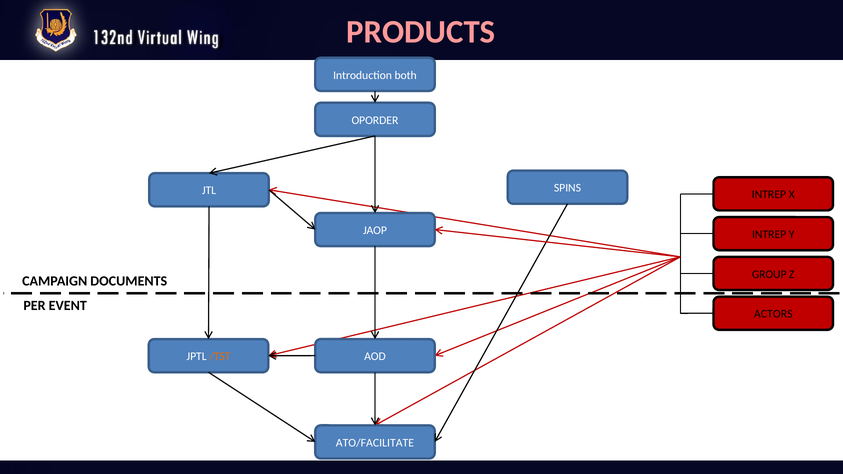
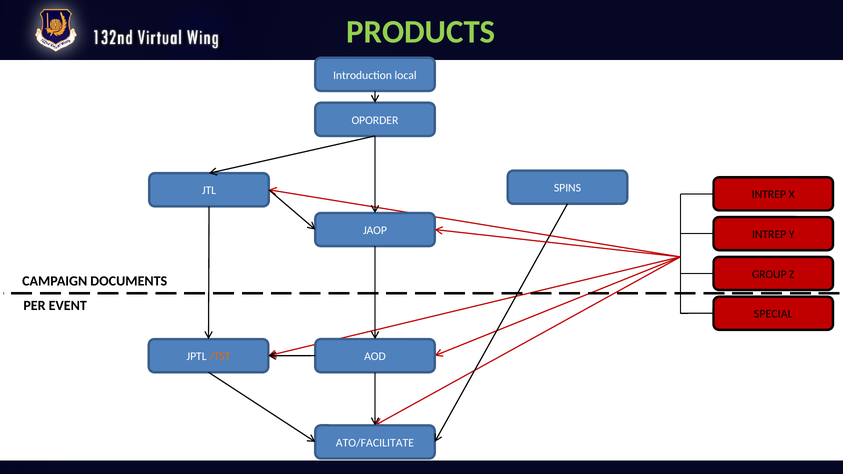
PRODUCTS colour: pink -> light green
both: both -> local
ACTORS: ACTORS -> SPECIAL
